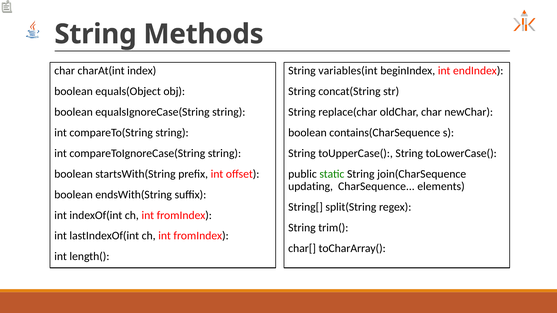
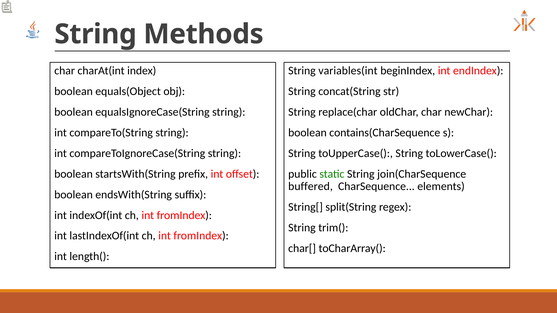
updating: updating -> buffered
